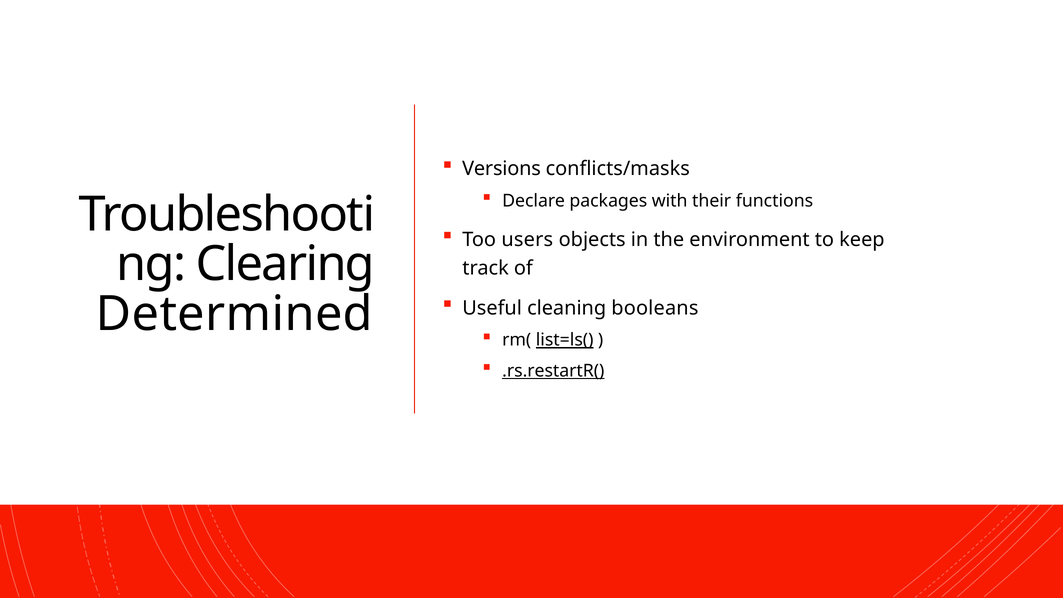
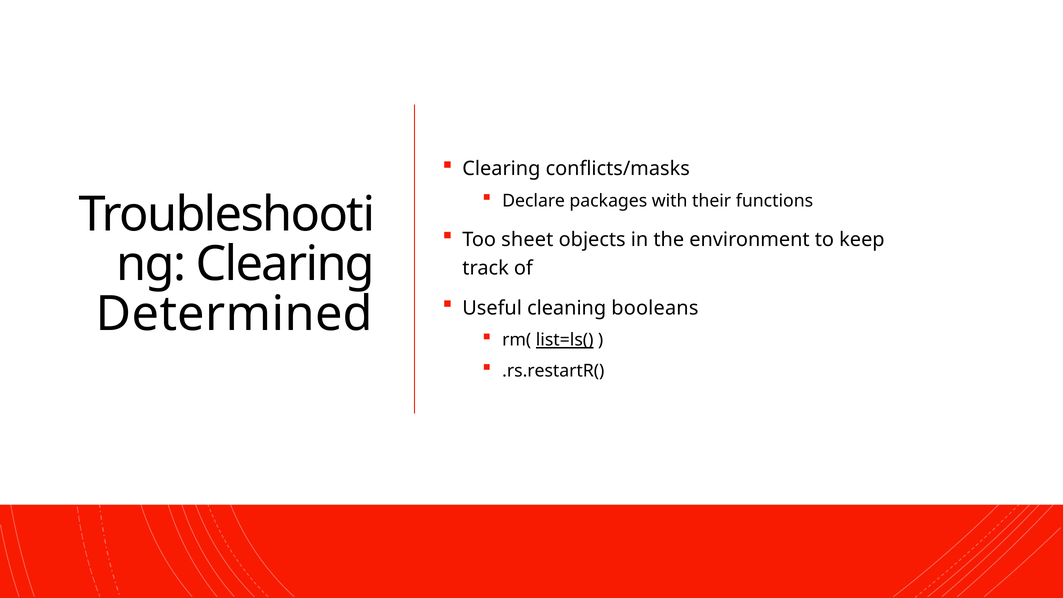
Versions at (502, 169): Versions -> Clearing
users: users -> sheet
.rs.restartR( underline: present -> none
